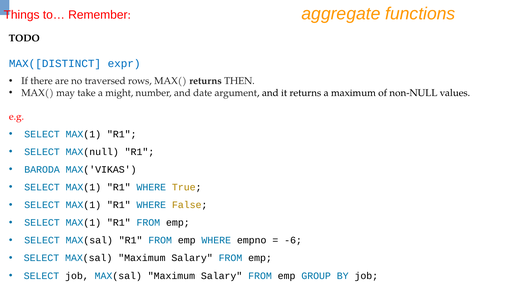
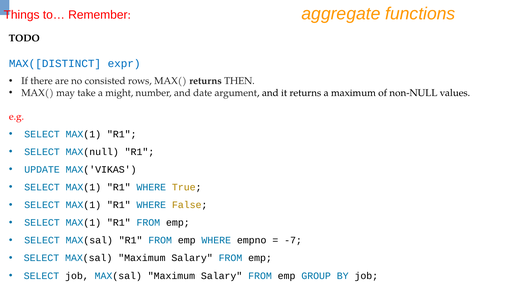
traversed: traversed -> consisted
BARODA: BARODA -> UPDATE
-6: -6 -> -7
